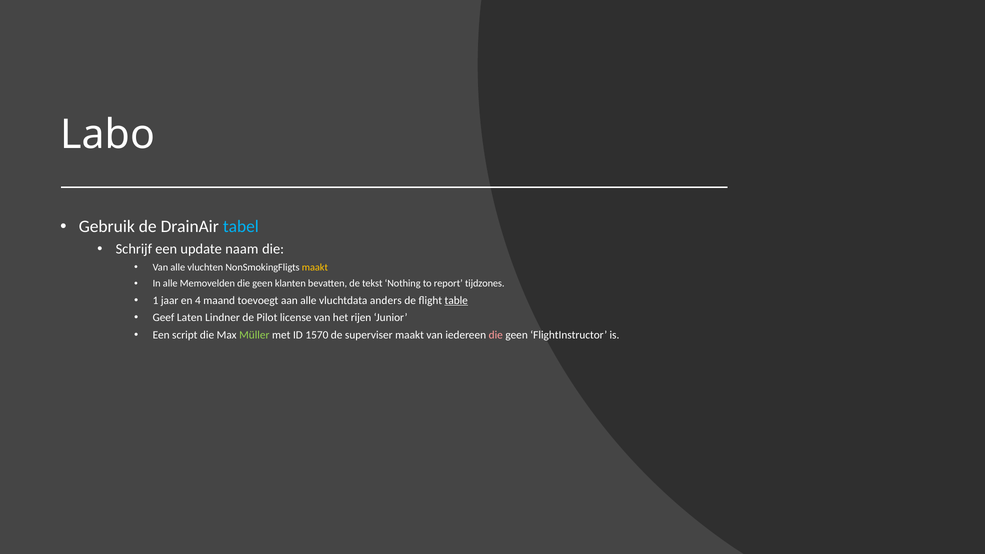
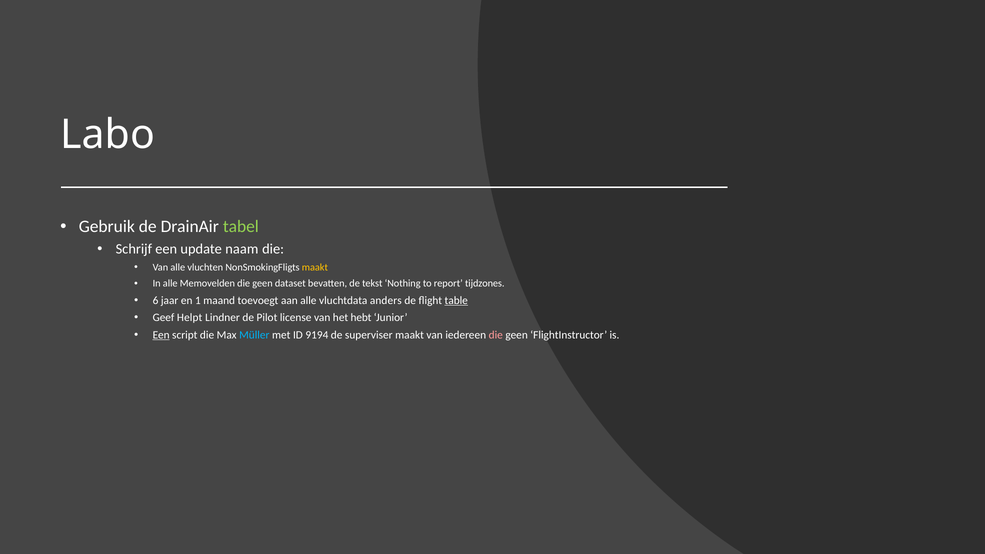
tabel colour: light blue -> light green
klanten: klanten -> dataset
1: 1 -> 6
4: 4 -> 1
Laten: Laten -> Helpt
rijen: rijen -> hebt
Een at (161, 335) underline: none -> present
Müller colour: light green -> light blue
1570: 1570 -> 9194
